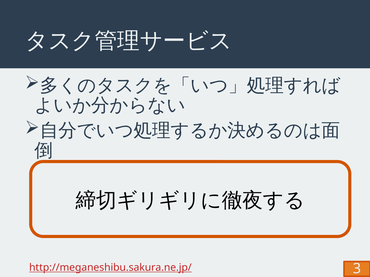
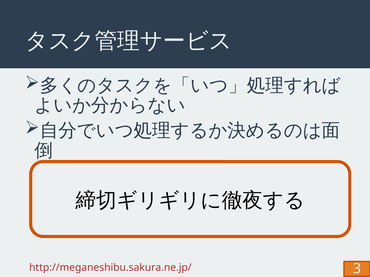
http://meganeshibu.sakura.ne.jp/ underline: present -> none
